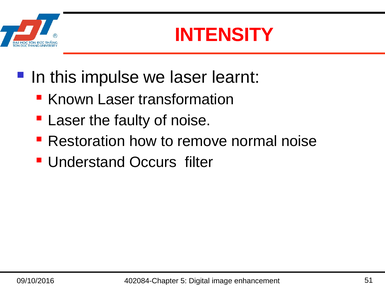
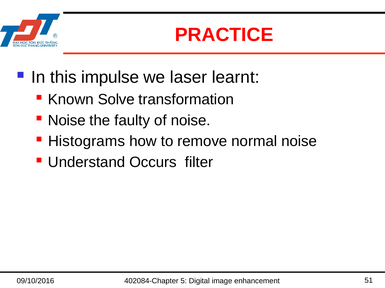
INTENSITY: INTENSITY -> PRACTICE
Known Laser: Laser -> Solve
Laser at (67, 121): Laser -> Noise
Restoration: Restoration -> Histograms
